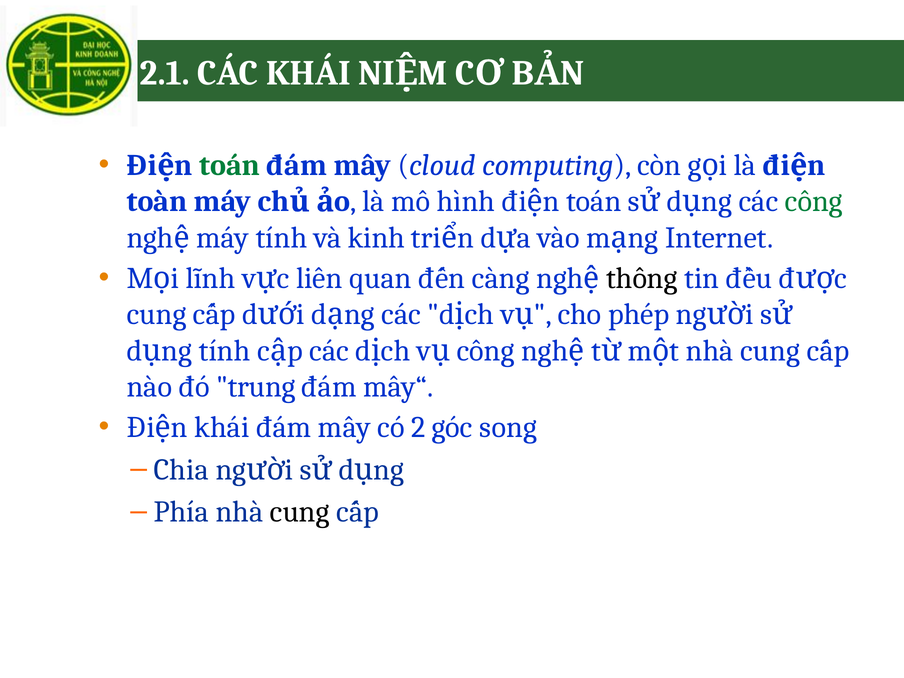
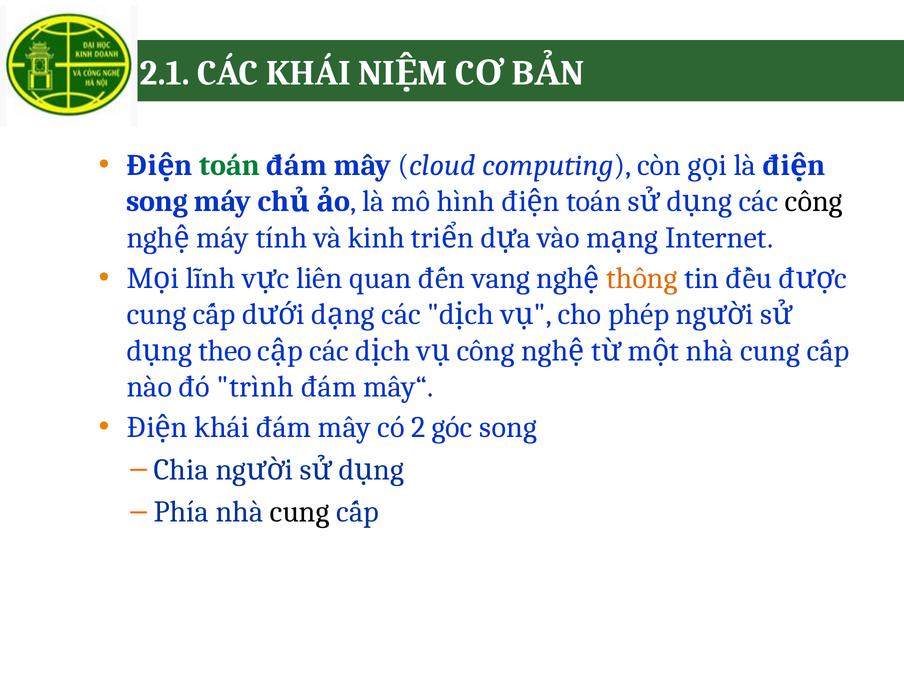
toàn at (157, 201): toàn -> song
công at (814, 201) colour: green -> black
càng: càng -> vang
thông colour: black -> orange
tính at (225, 351): tính -> theo
trung: trung -> trình
